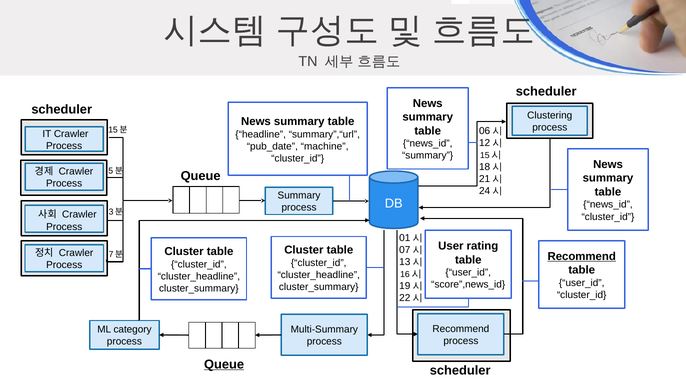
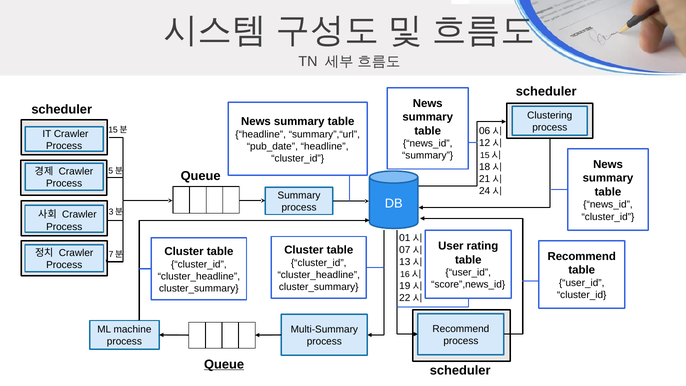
pub_date machine: machine -> headline
Recommend at (582, 256) underline: present -> none
category: category -> machine
